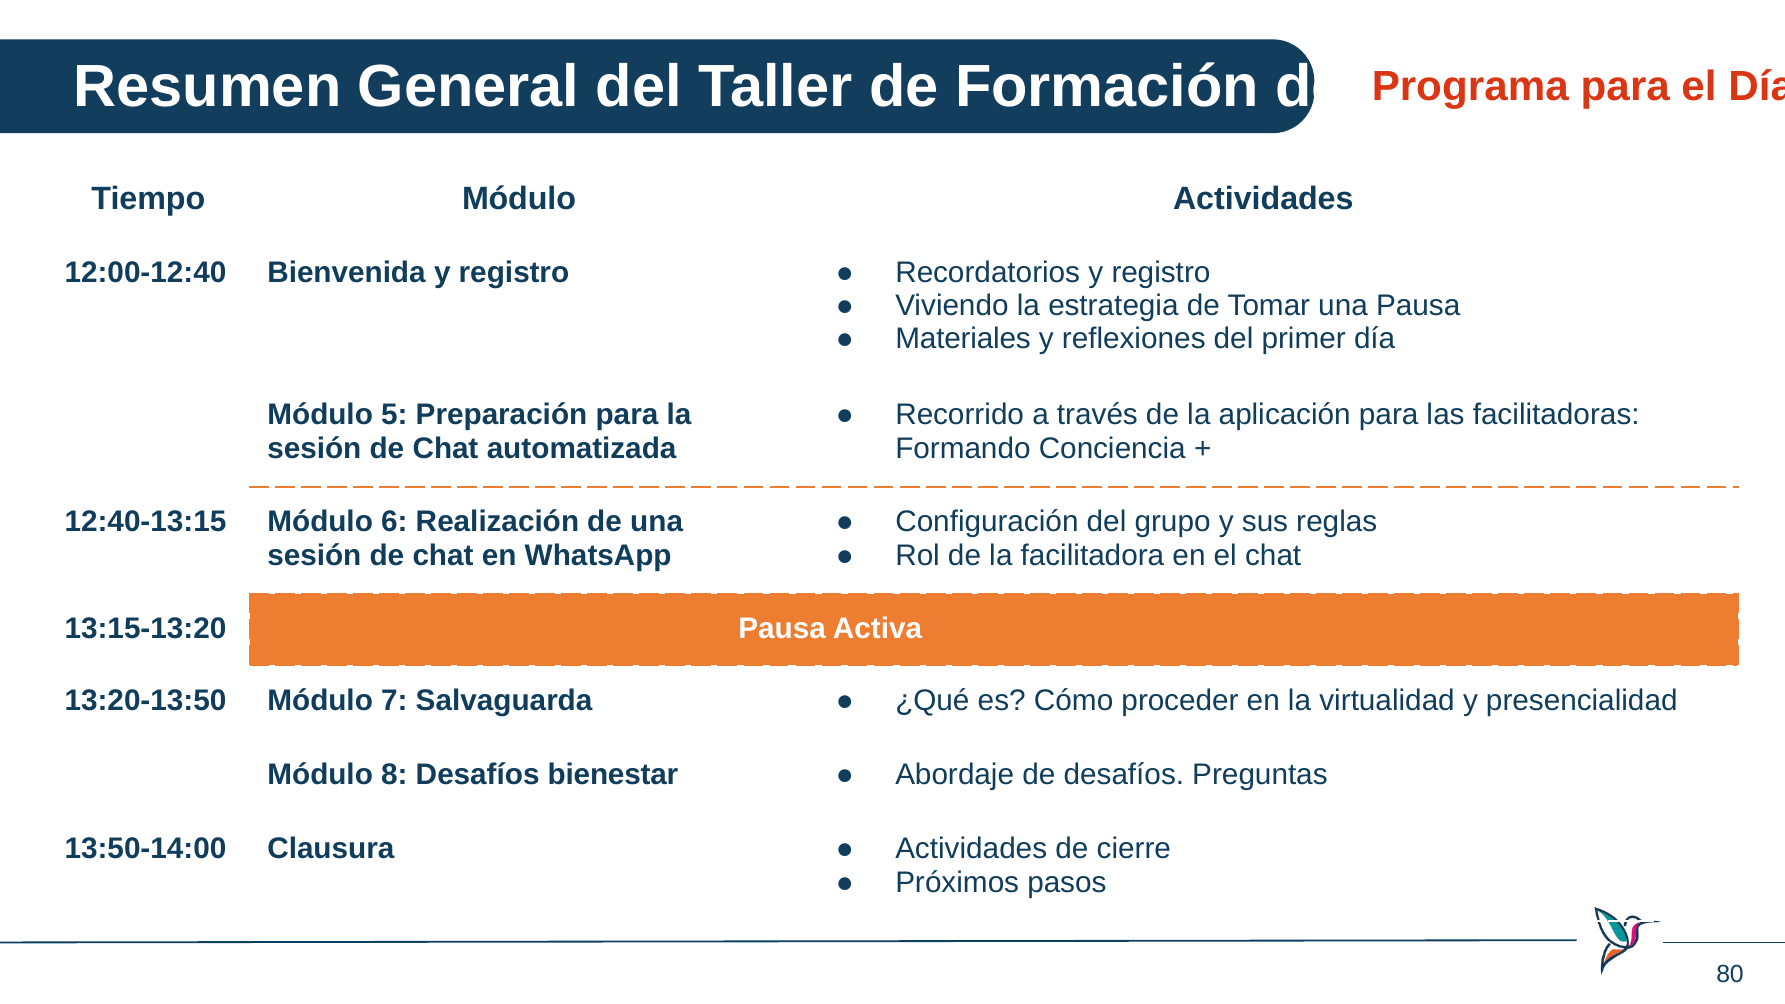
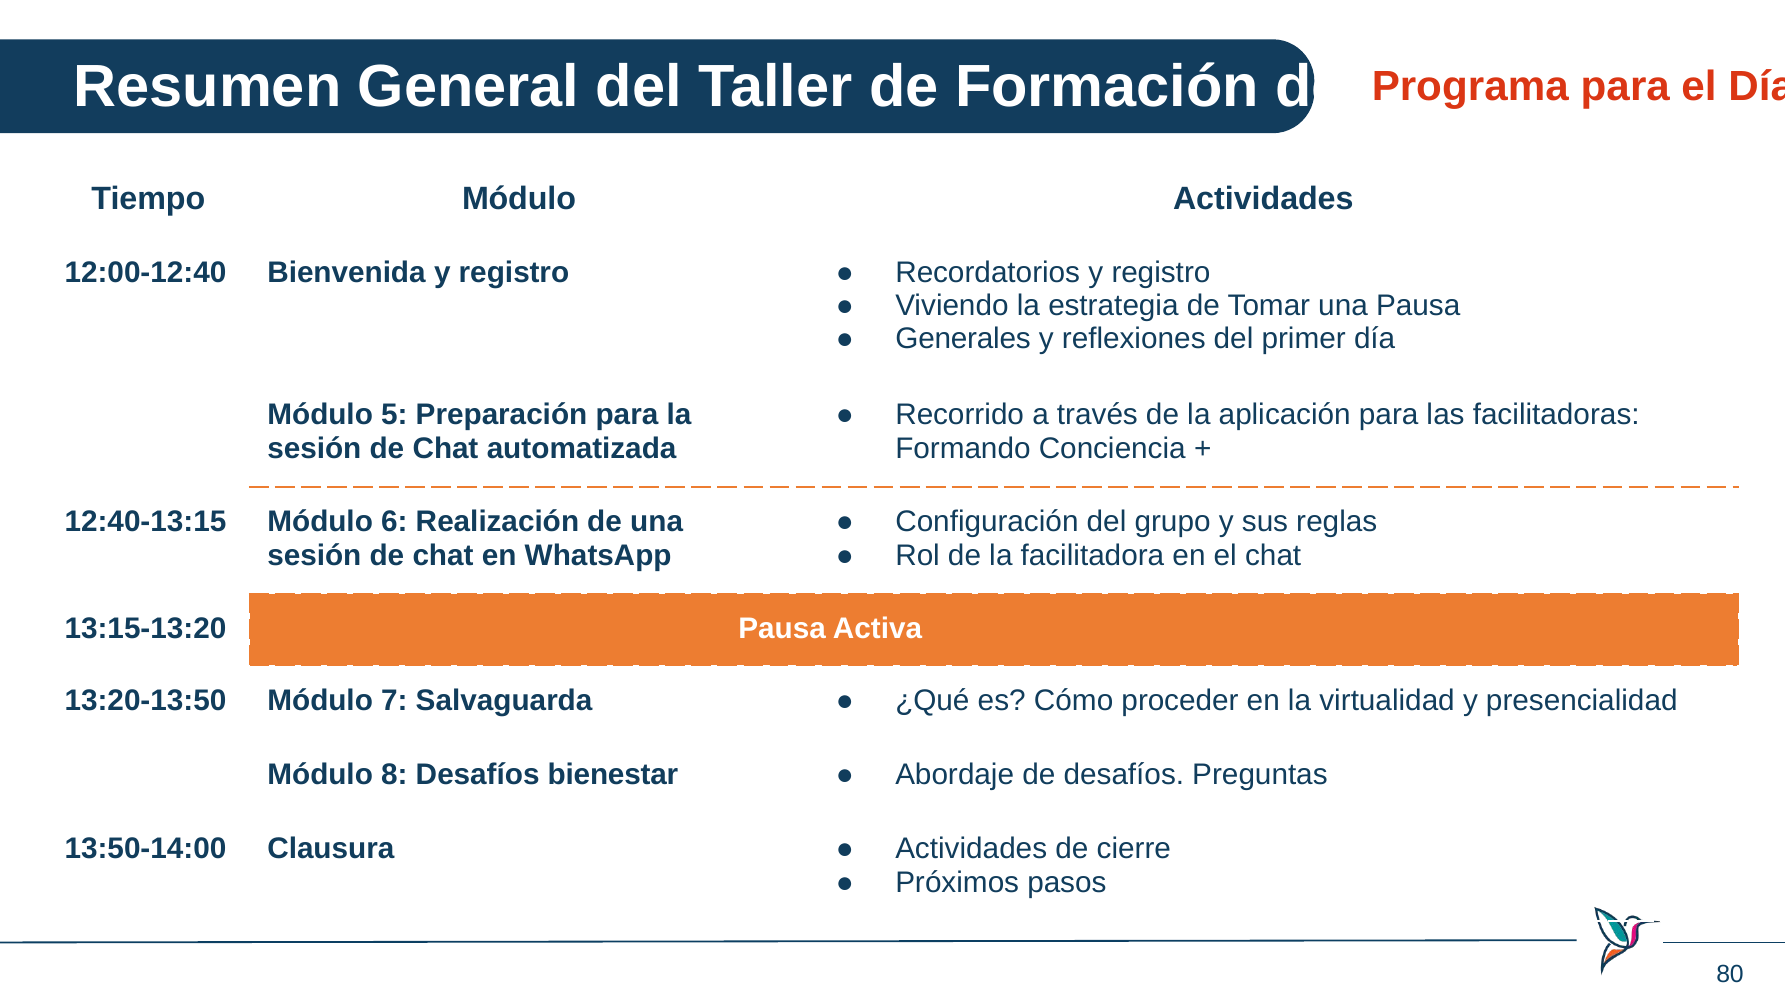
Materiales: Materiales -> Generales
